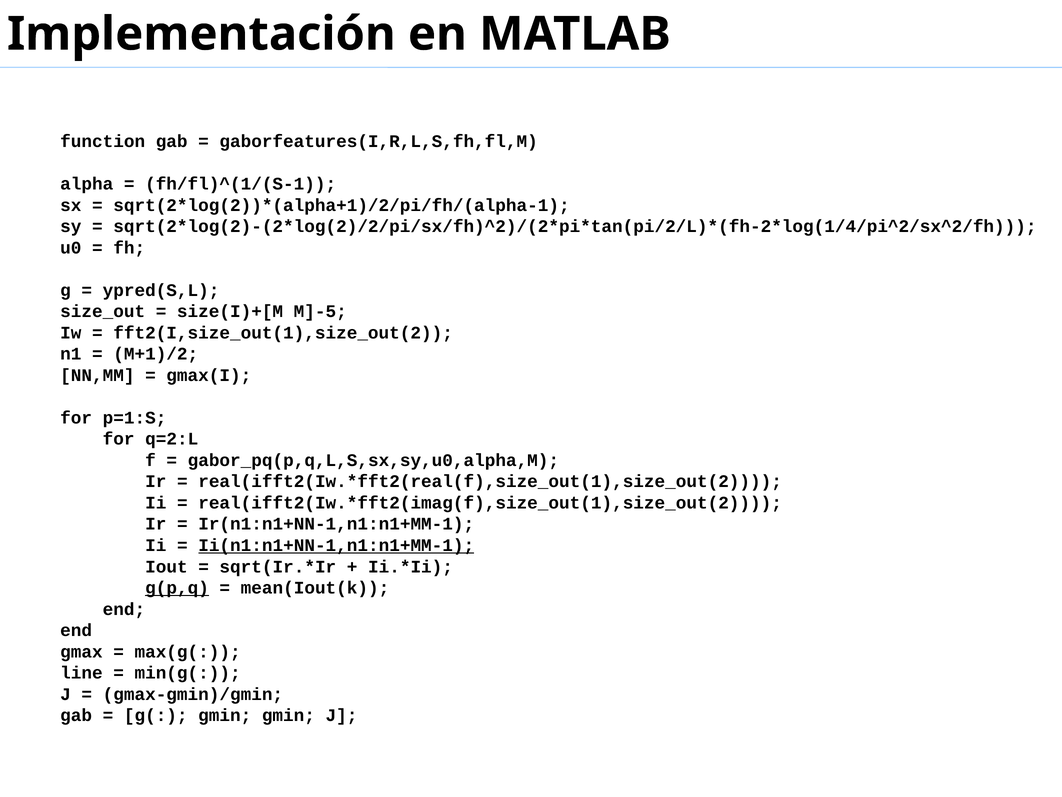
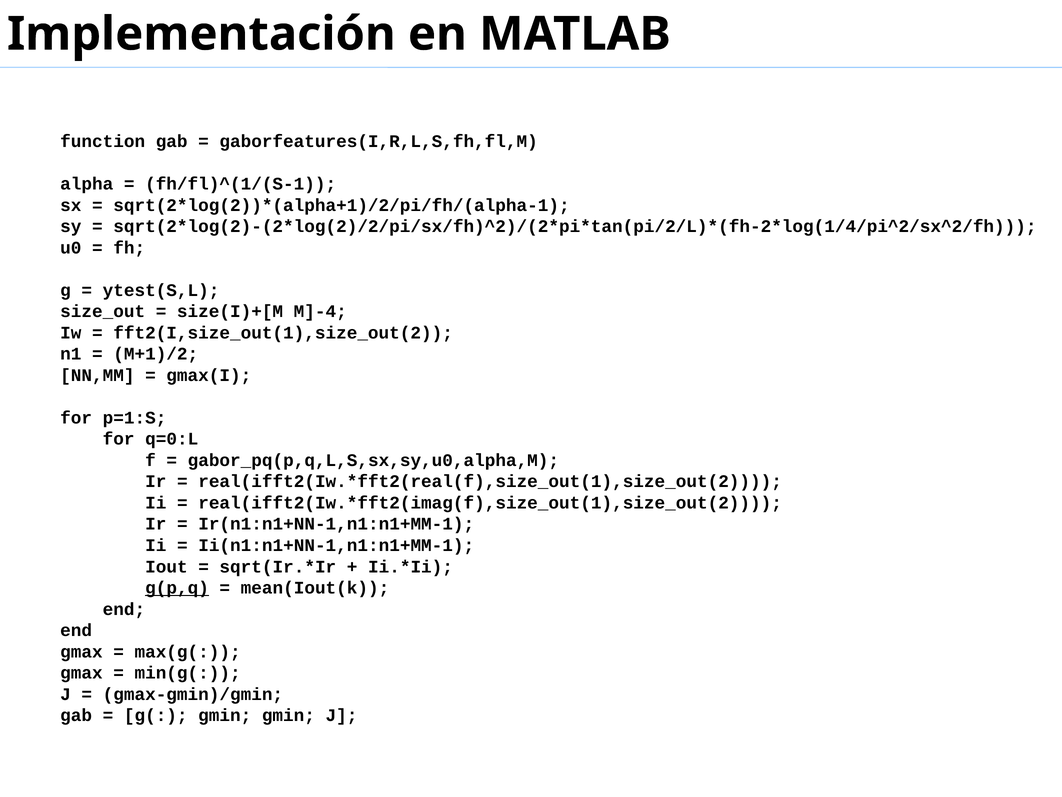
ypred(S,L: ypred(S,L -> ytest(S,L
M]-5: M]-5 -> M]-4
q=2:L: q=2:L -> q=0:L
Ii(n1:n1+NN-1,n1:n1+MM-1 underline: present -> none
line at (81, 673): line -> gmax
